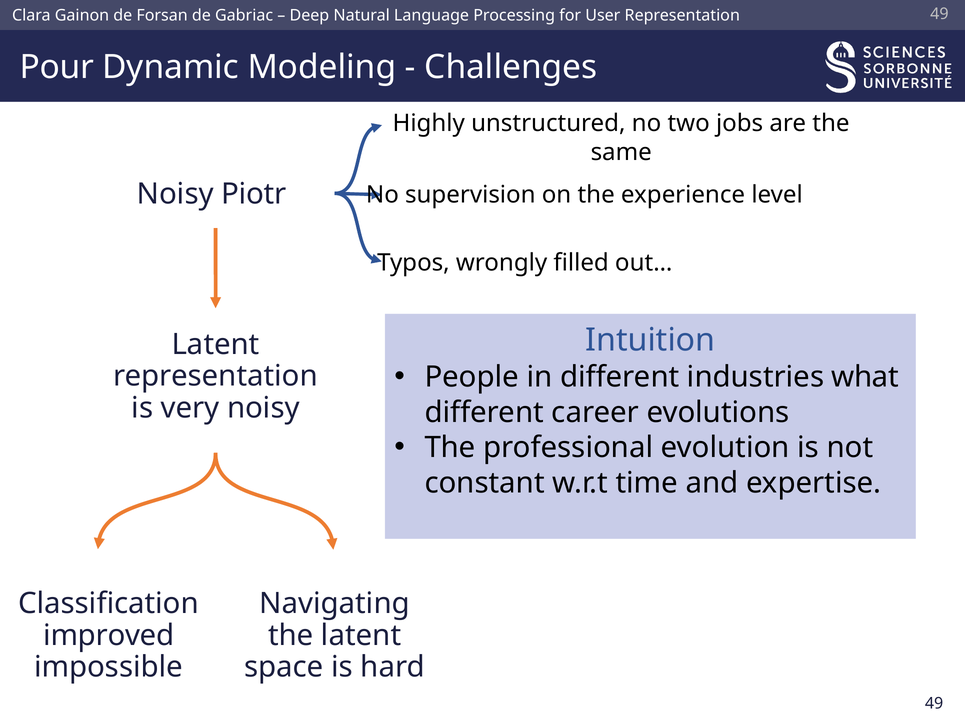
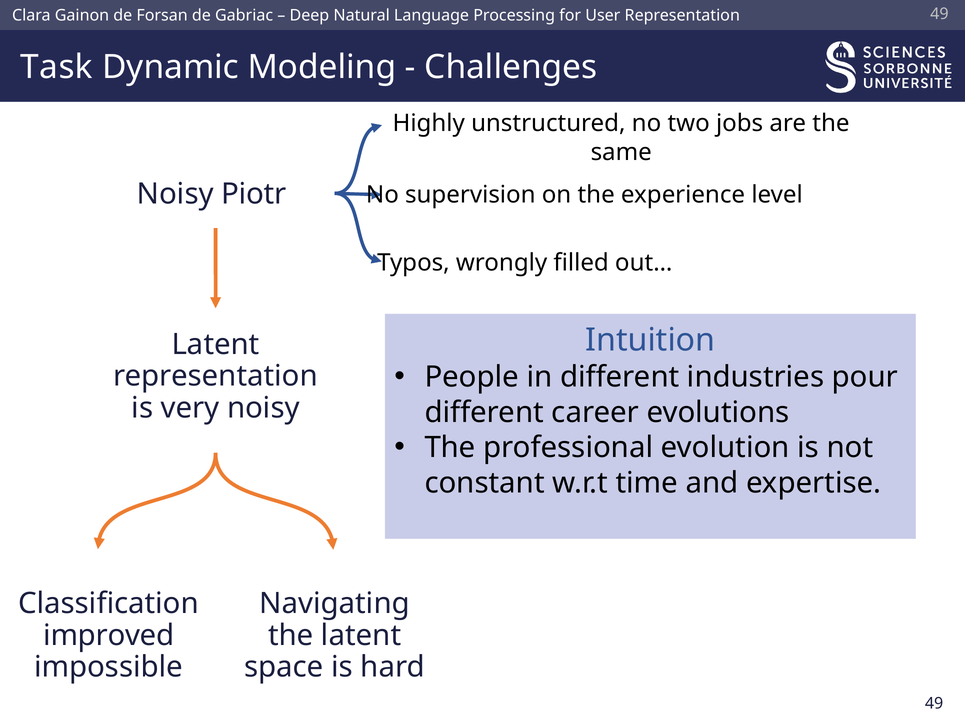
Pour: Pour -> Task
what: what -> pour
